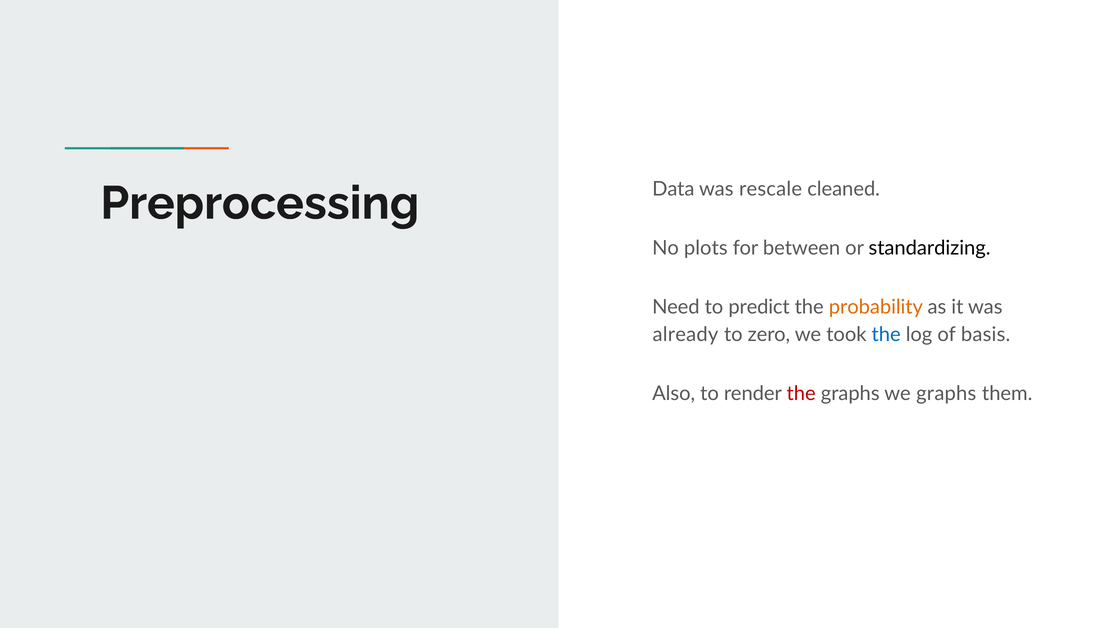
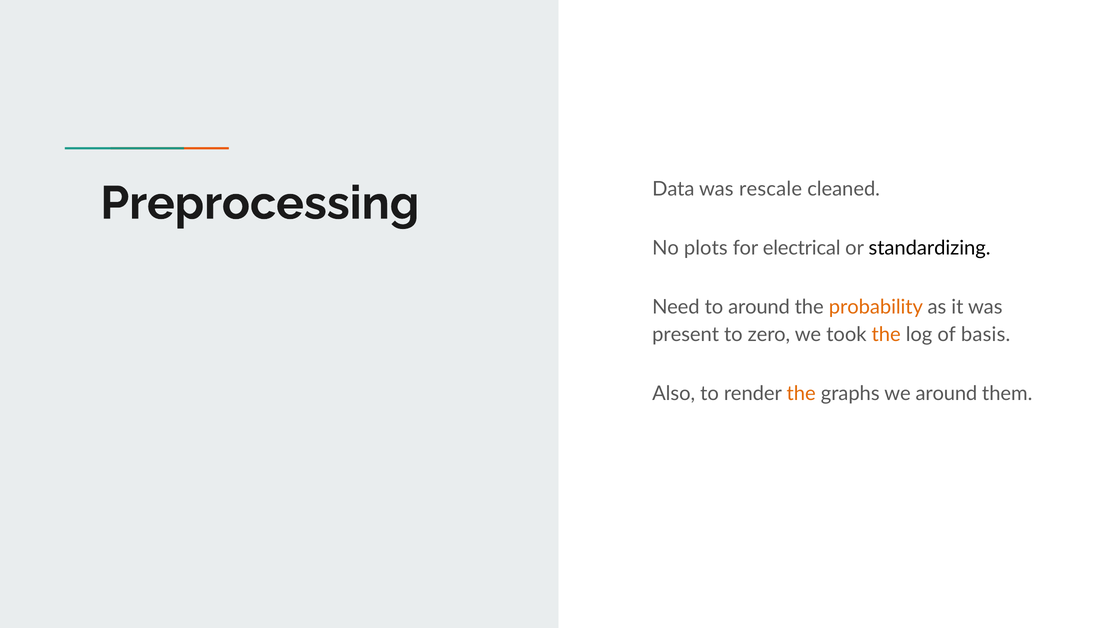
between: between -> electrical
to predict: predict -> around
already: already -> present
the at (886, 335) colour: blue -> orange
the at (801, 394) colour: red -> orange
we graphs: graphs -> around
